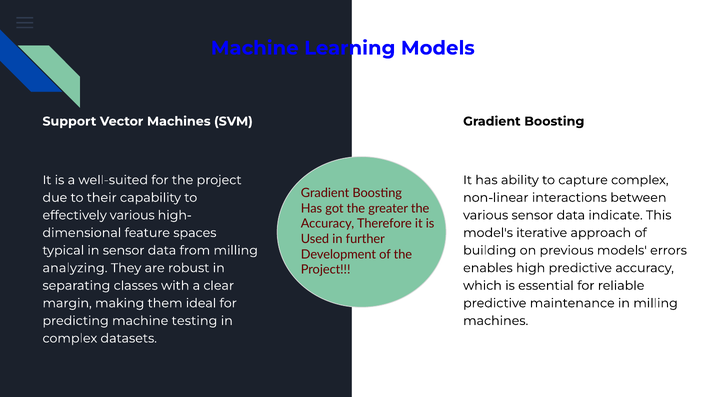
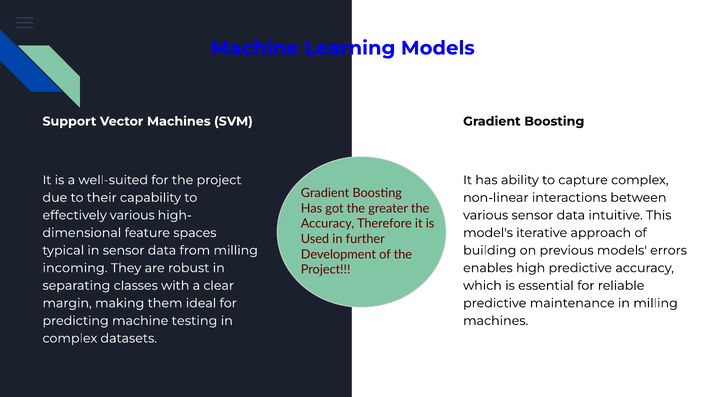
indicate: indicate -> intuitive
analyzing: analyzing -> incoming
